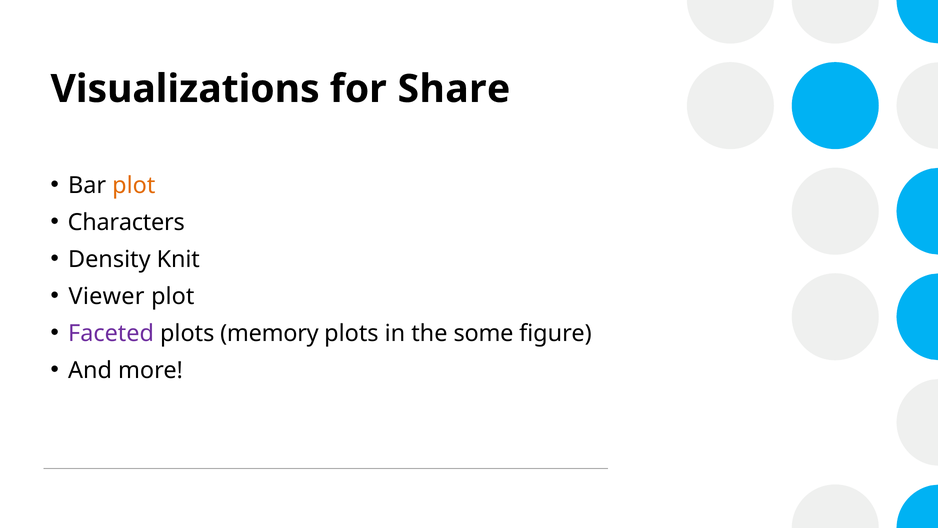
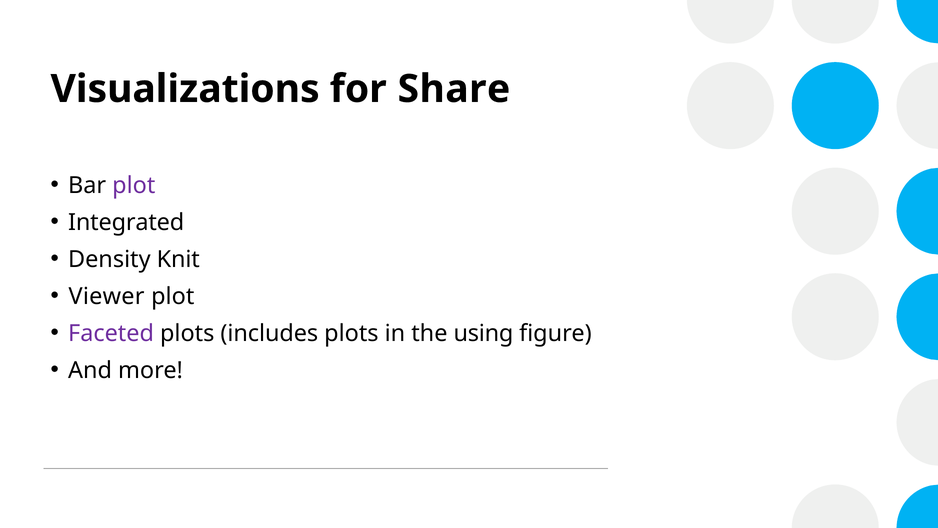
plot at (134, 185) colour: orange -> purple
Characters: Characters -> Integrated
memory: memory -> includes
some: some -> using
